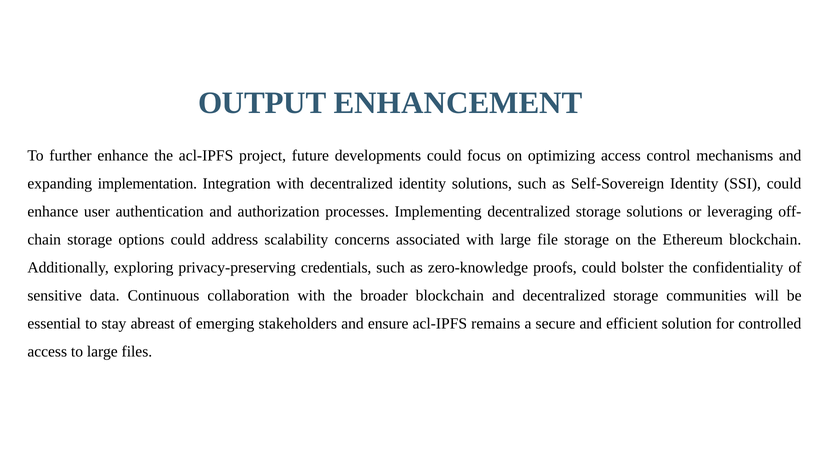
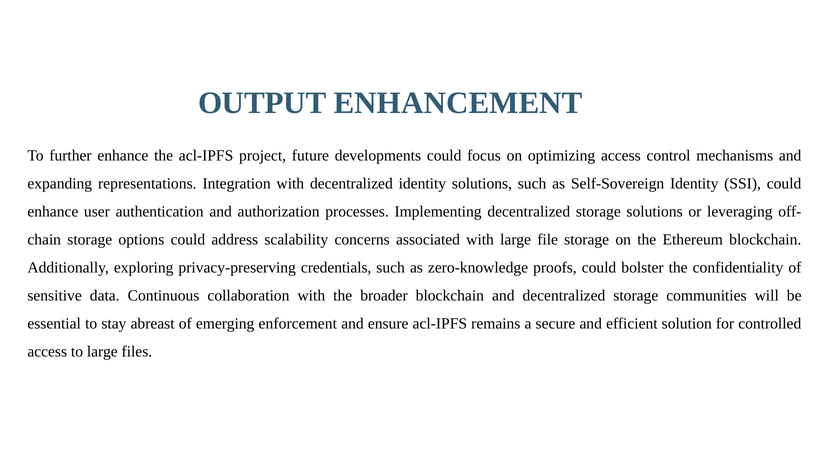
implementation: implementation -> representations
stakeholders: stakeholders -> enforcement
